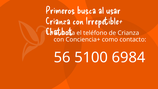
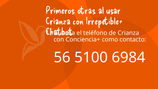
busca: busca -> otras
